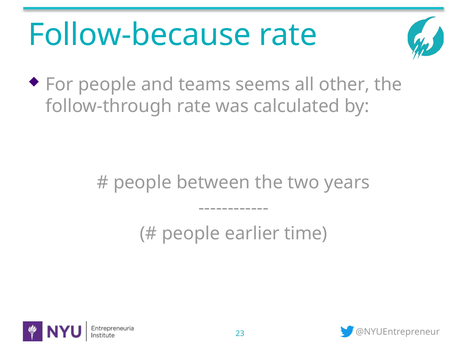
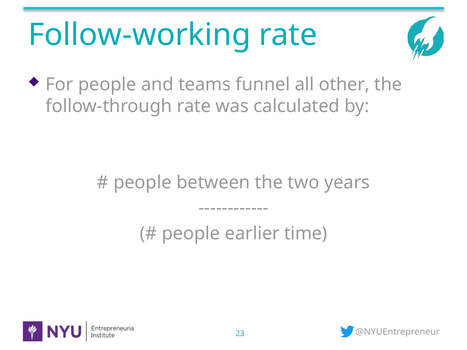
Follow-because: Follow-because -> Follow-working
seems: seems -> funnel
